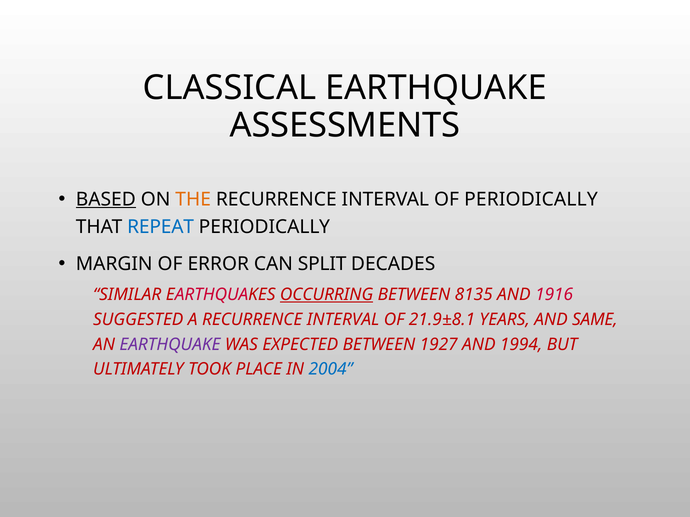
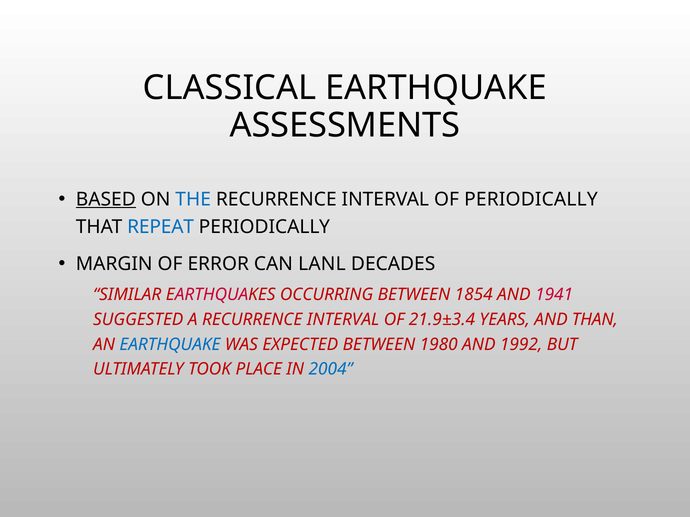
THE colour: orange -> blue
SPLIT: SPLIT -> LANL
OCCURRING underline: present -> none
8135: 8135 -> 1854
1916: 1916 -> 1941
21.9±8.1: 21.9±8.1 -> 21.9±3.4
SAME: SAME -> THAN
EARTHQUAKE at (170, 345) colour: purple -> blue
1927: 1927 -> 1980
1994: 1994 -> 1992
